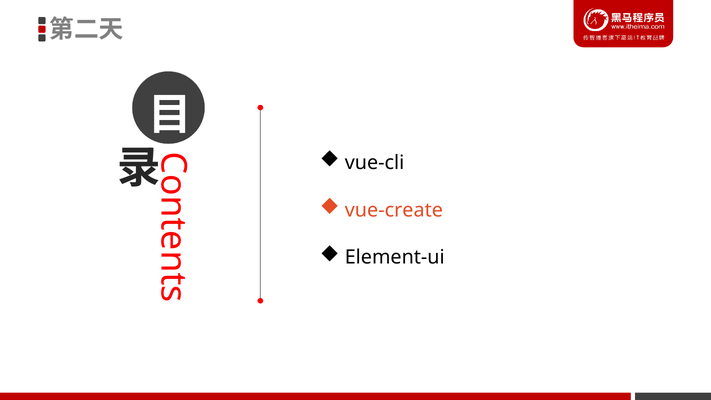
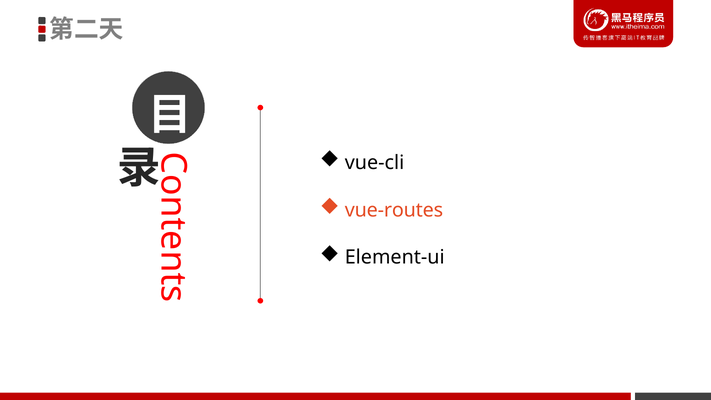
vue-create: vue-create -> vue-routes
